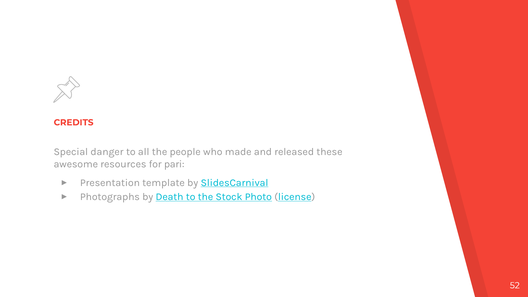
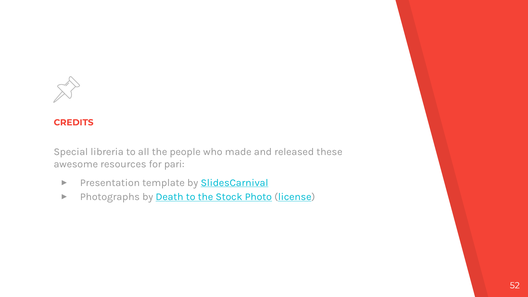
danger: danger -> libreria
